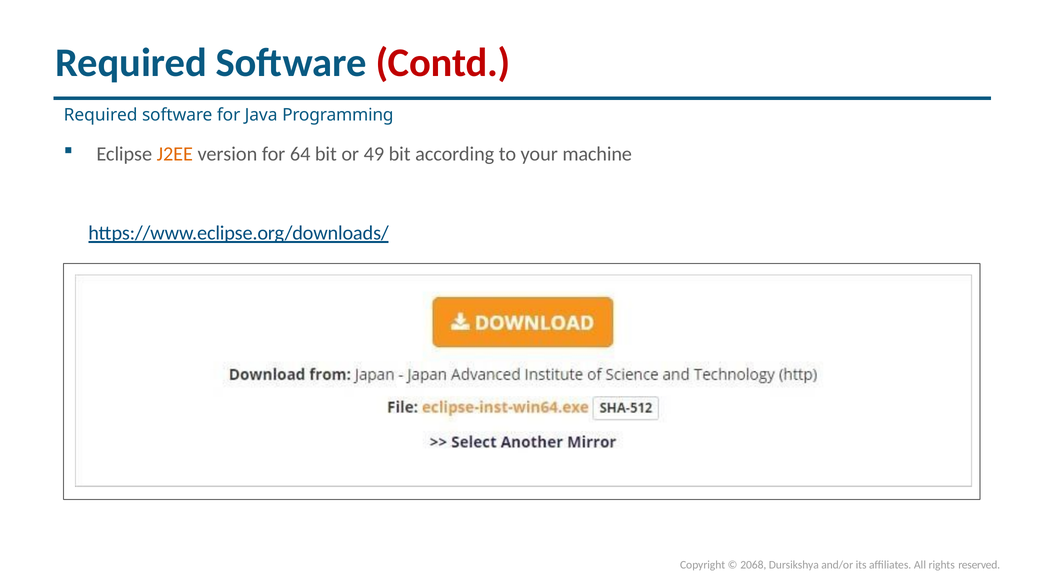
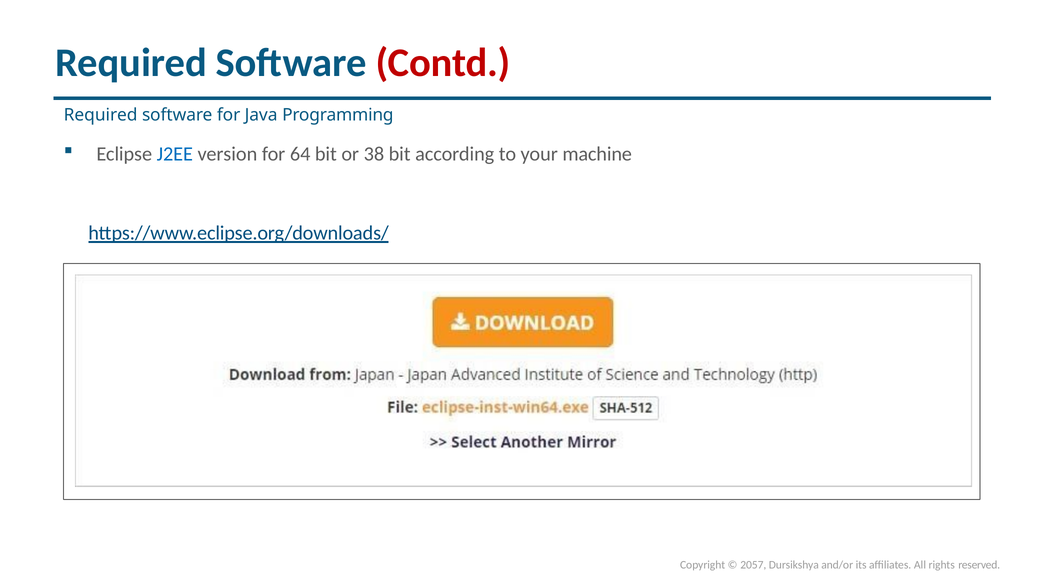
J2EE colour: orange -> blue
49: 49 -> 38
2068: 2068 -> 2057
